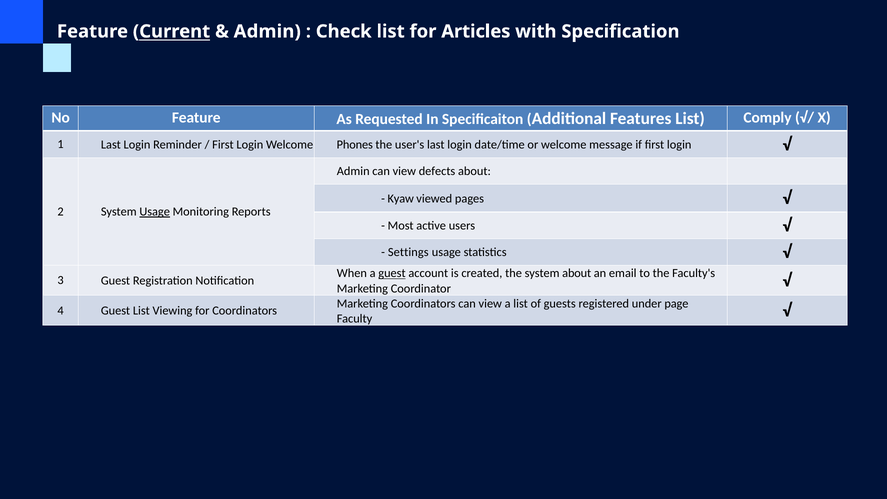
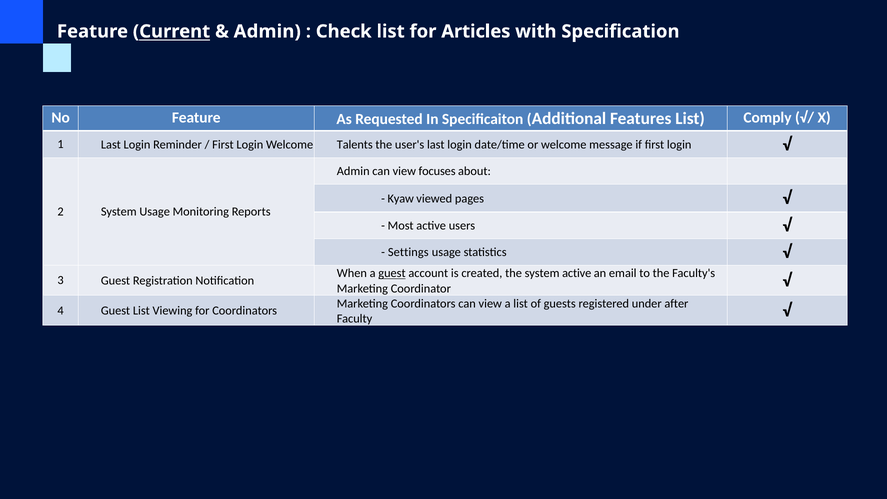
Phones: Phones -> Talents
defects: defects -> focuses
Usage at (155, 212) underline: present -> none
system about: about -> active
page: page -> after
